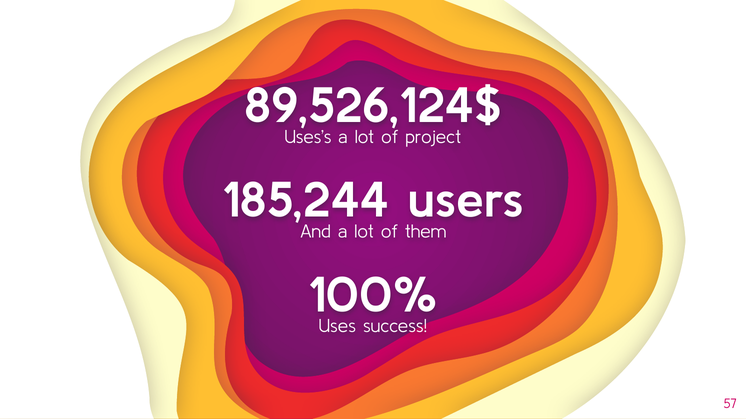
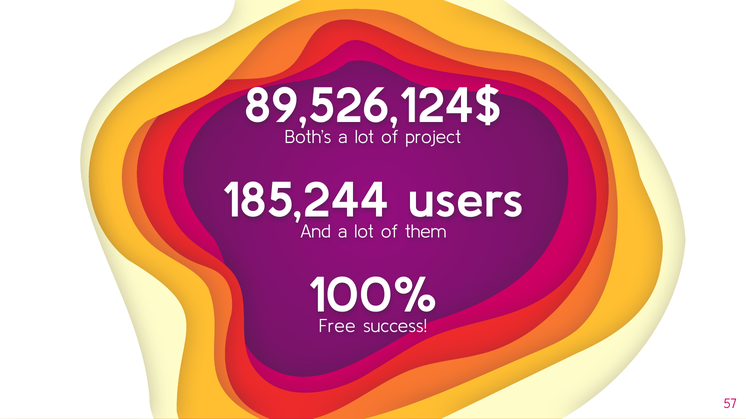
Uses’s: Uses’s -> Both’s
Uses: Uses -> Free
